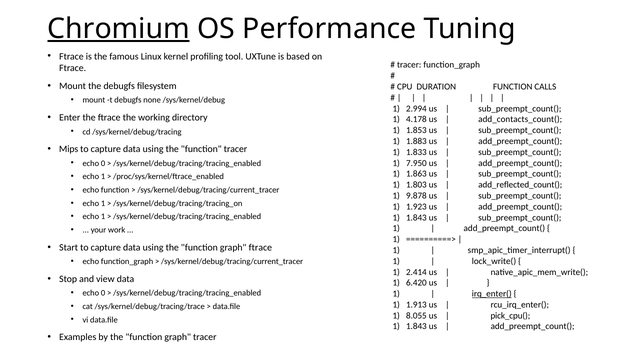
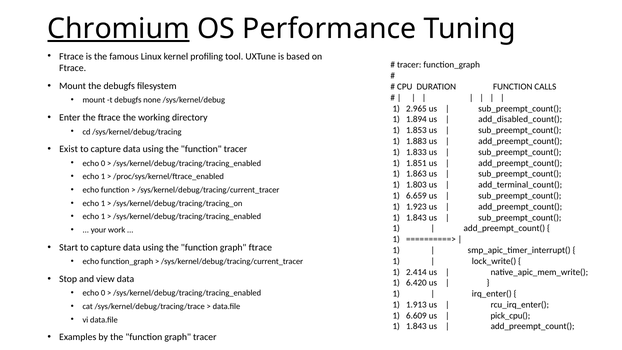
2.994: 2.994 -> 2.965
4.178: 4.178 -> 1.894
add_contacts_count(: add_contacts_count( -> add_disabled_count(
Mips: Mips -> Exist
7.950: 7.950 -> 1.851
add_reflected_count(: add_reflected_count( -> add_terminal_count(
9.878: 9.878 -> 6.659
irq_enter( underline: present -> none
8.055: 8.055 -> 6.609
